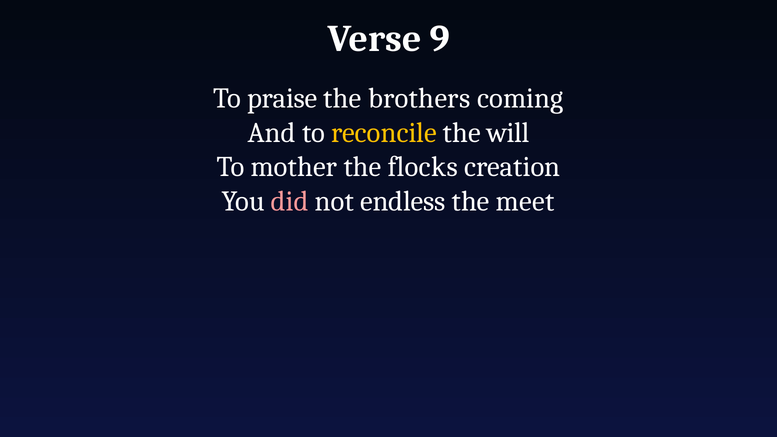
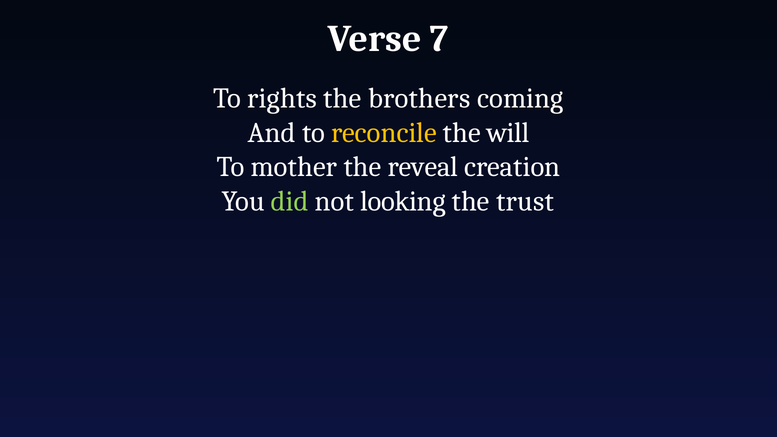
9: 9 -> 7
praise: praise -> rights
flocks: flocks -> reveal
did colour: pink -> light green
endless: endless -> looking
meet: meet -> trust
